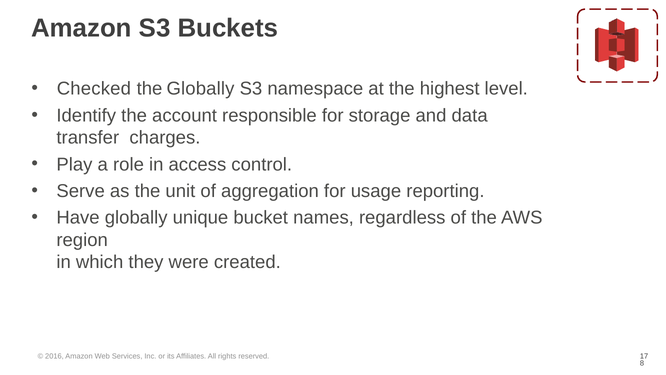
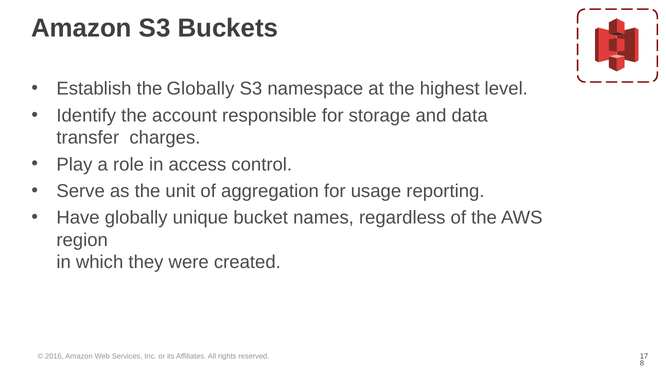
Checked: Checked -> Establish
